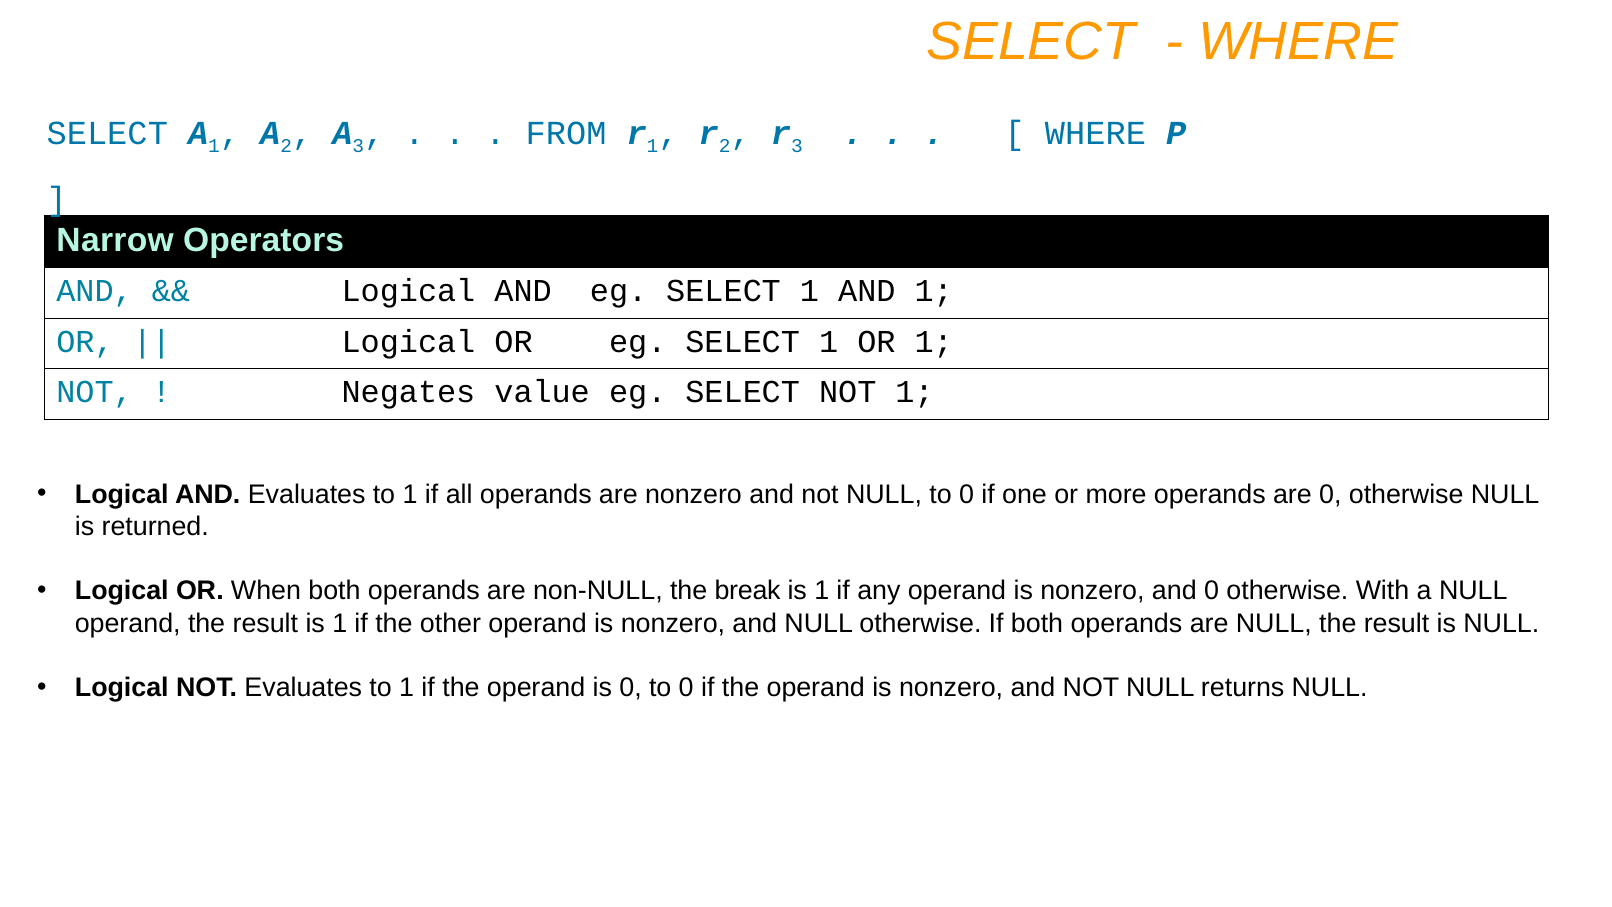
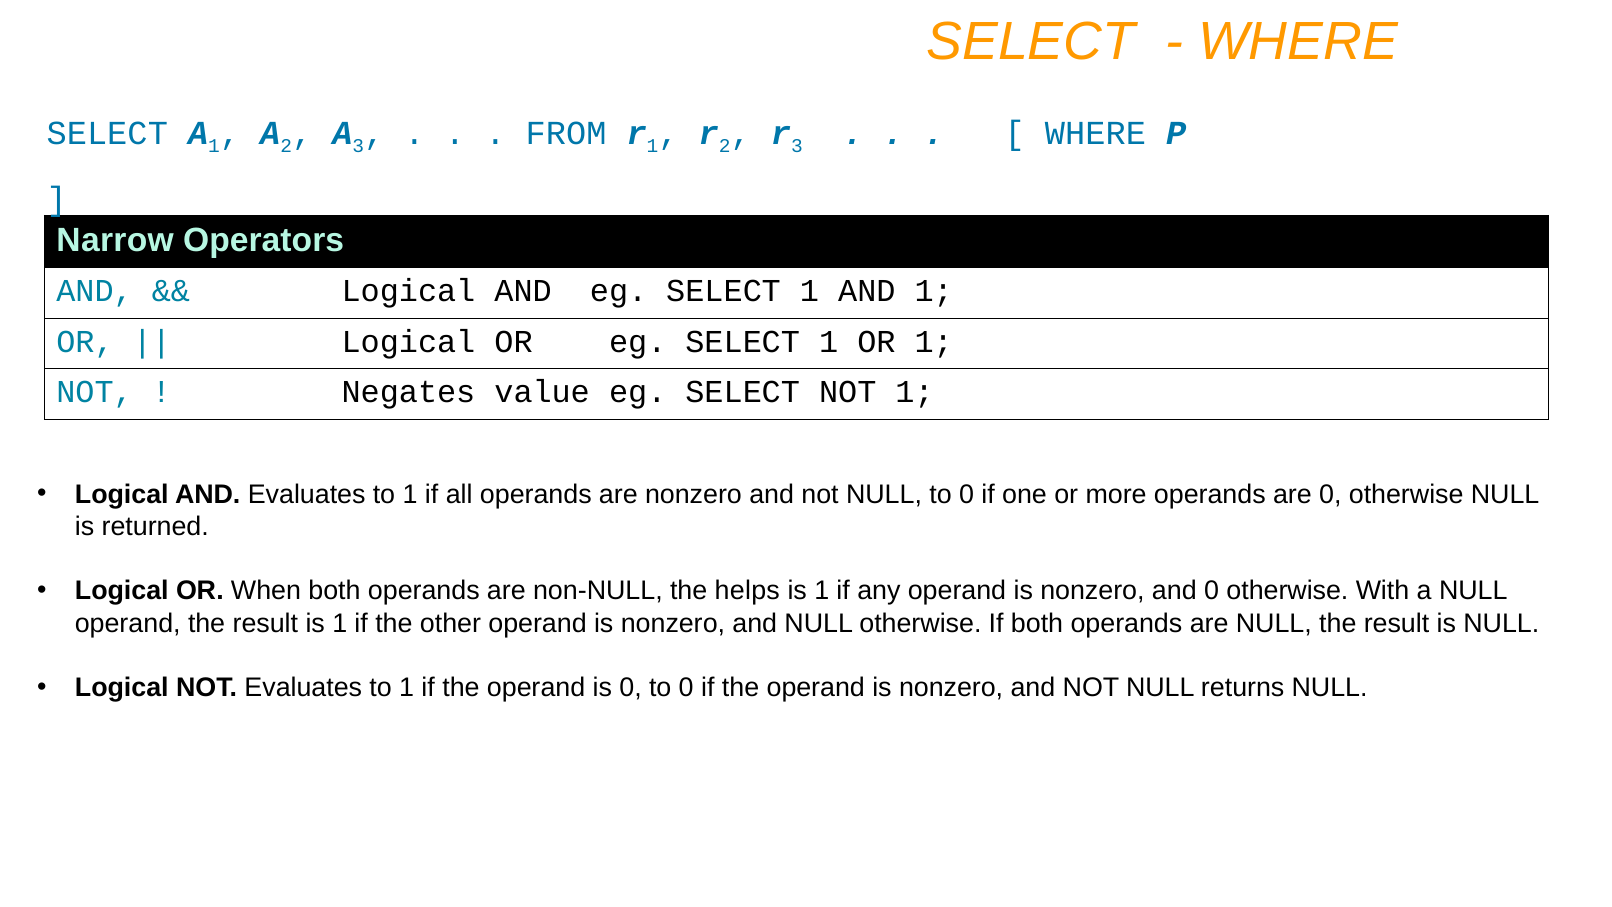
break: break -> helps
